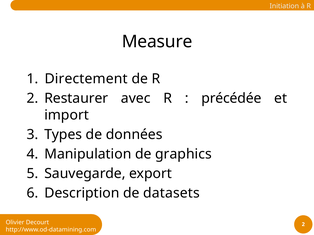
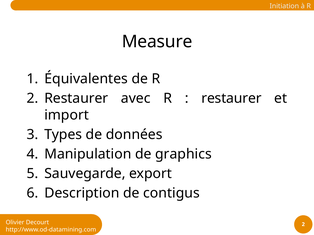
Directement: Directement -> Équivalentes
précédée at (231, 98): précédée -> restaurer
datasets: datasets -> contigus
